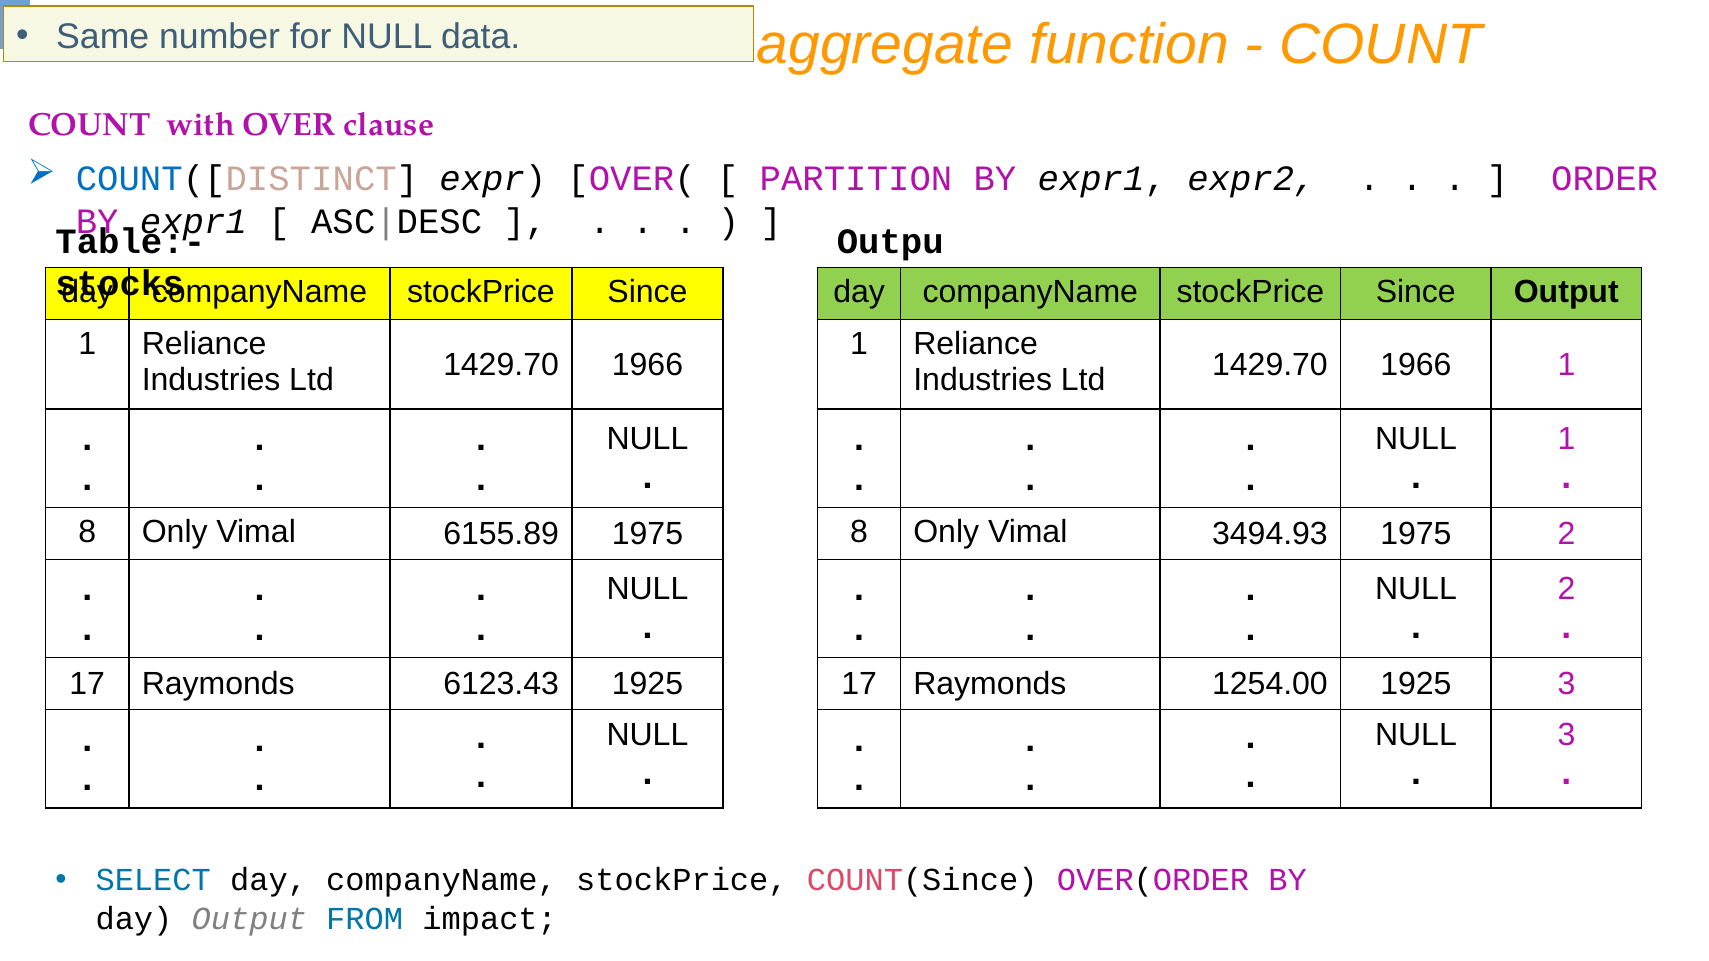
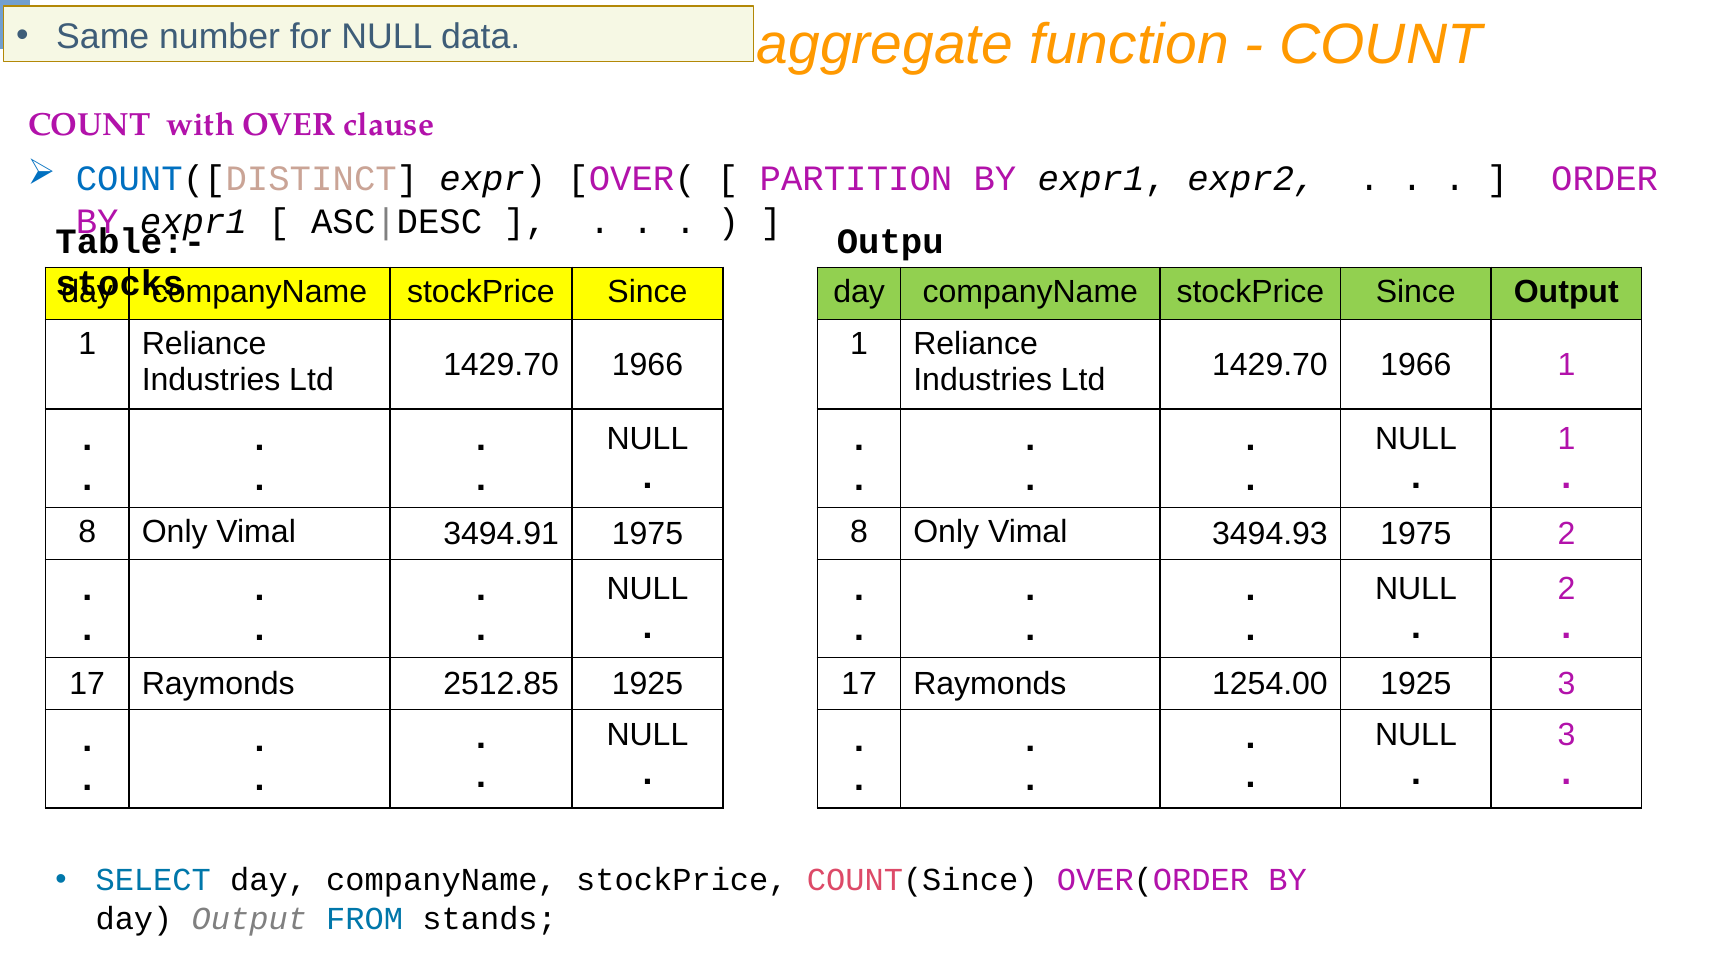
6155.89: 6155.89 -> 3494.91
6123.43: 6123.43 -> 2512.85
impact: impact -> stands
